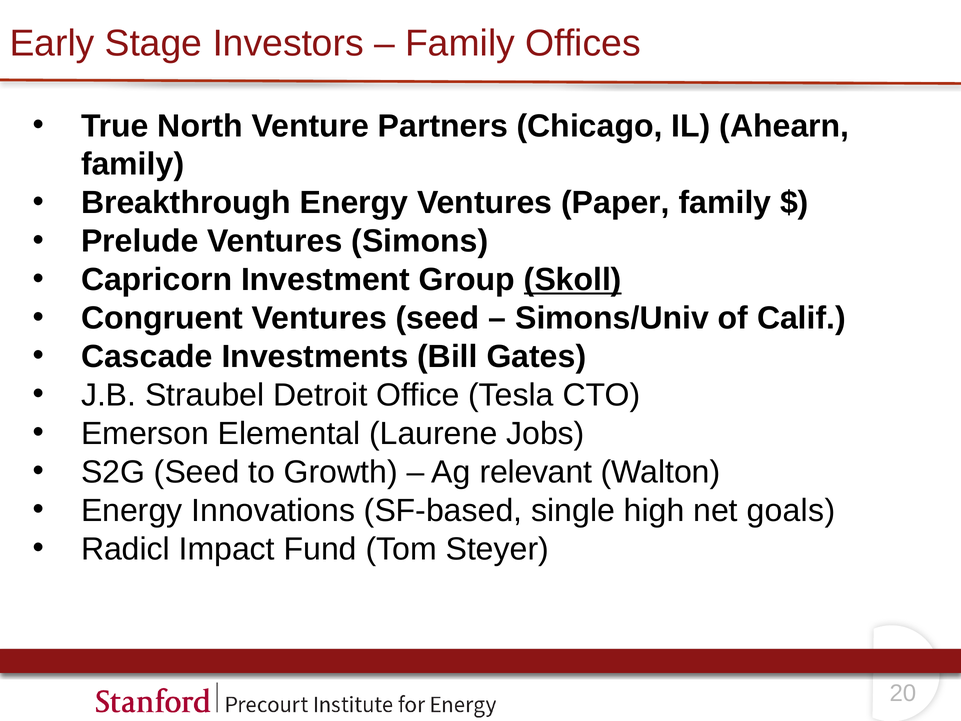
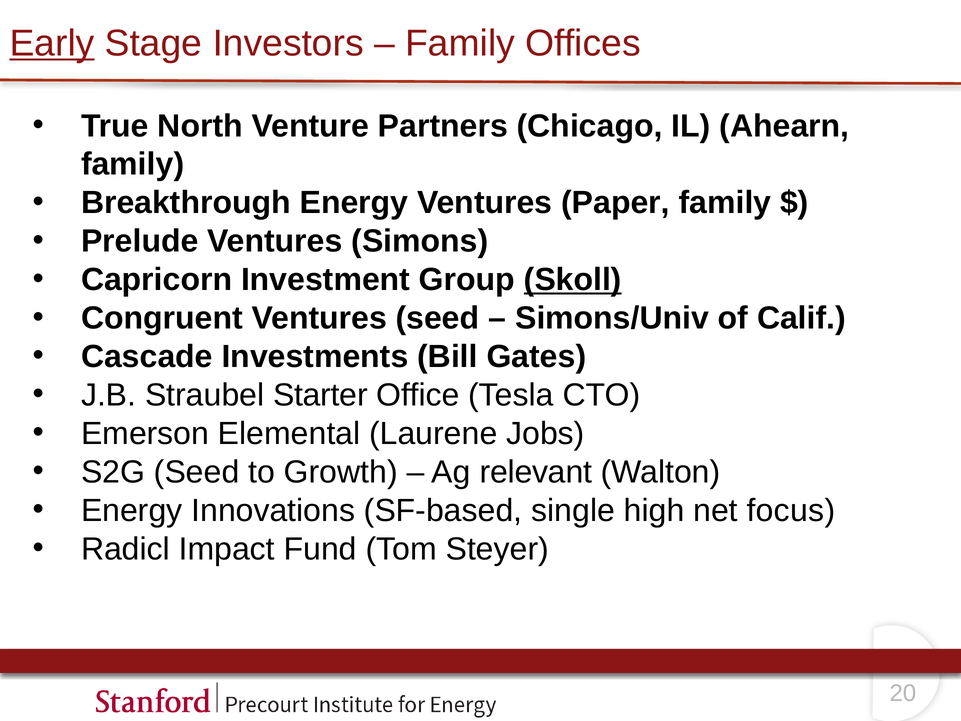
Early underline: none -> present
Detroit: Detroit -> Starter
goals: goals -> focus
